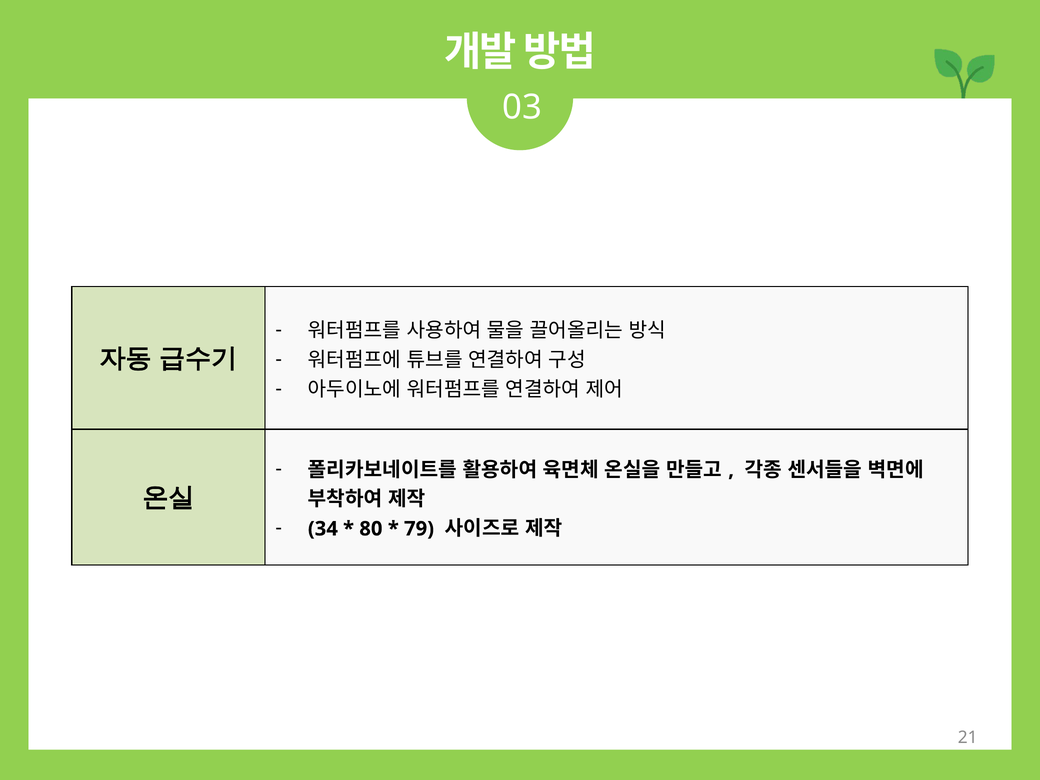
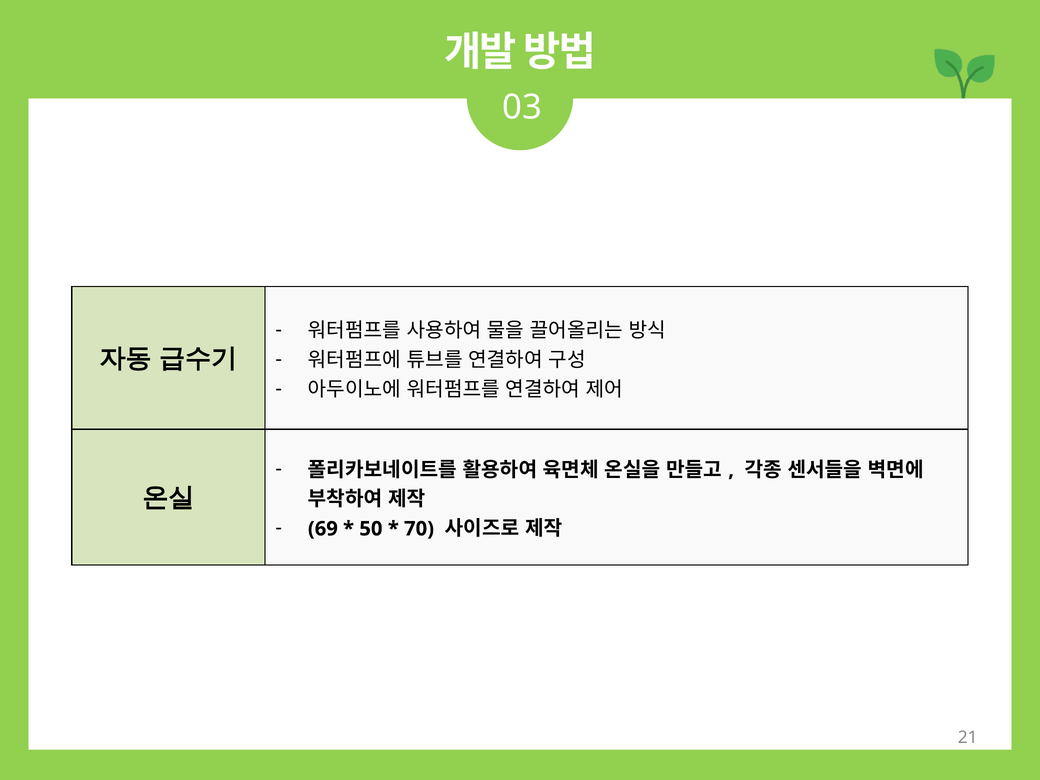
34: 34 -> 69
80: 80 -> 50
79: 79 -> 70
